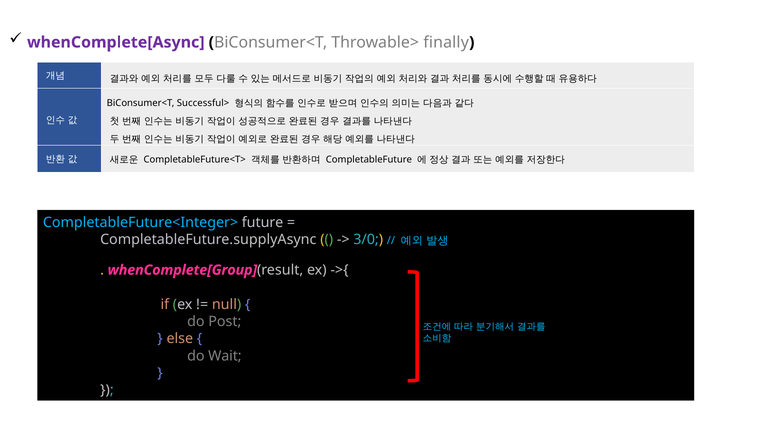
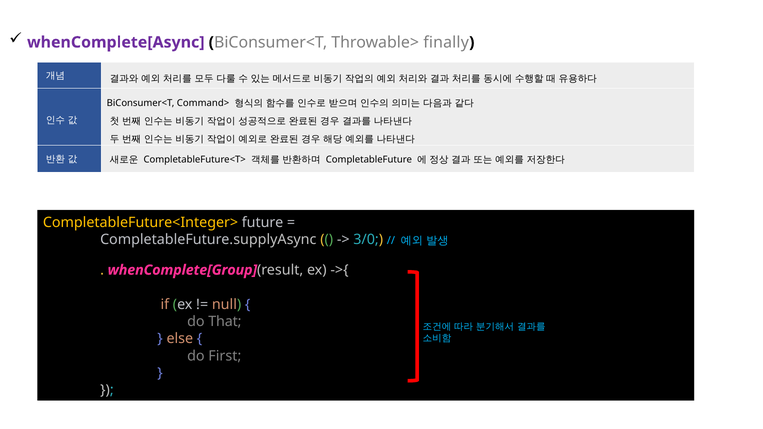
Successful>: Successful> -> Command>
CompletableFuture<Integer> colour: light blue -> yellow
Post: Post -> That
Wait: Wait -> First
